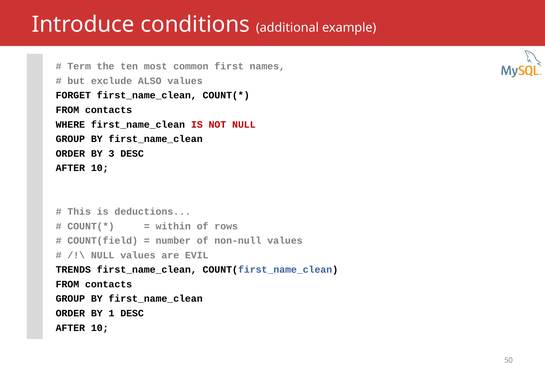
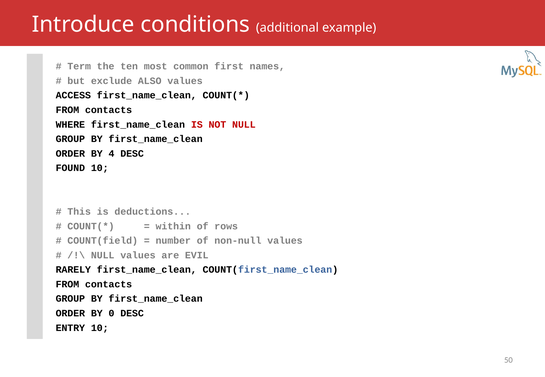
FORGET: FORGET -> ACCESS
3: 3 -> 4
AFTER at (70, 168): AFTER -> FOUND
TRENDS: TRENDS -> RARELY
1: 1 -> 0
AFTER at (70, 328): AFTER -> ENTRY
